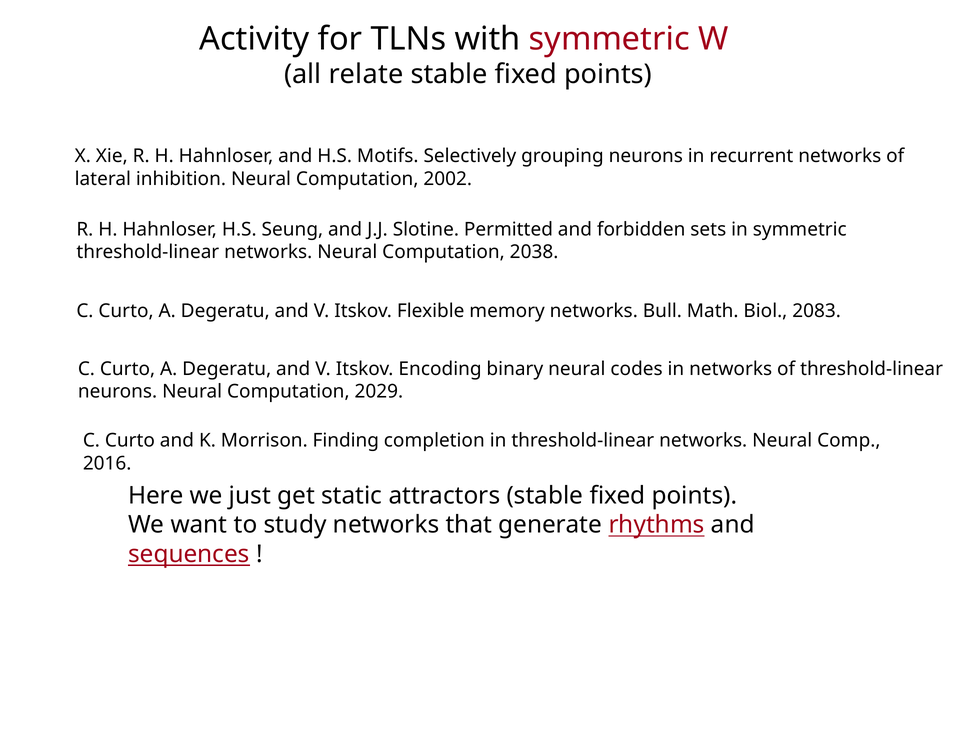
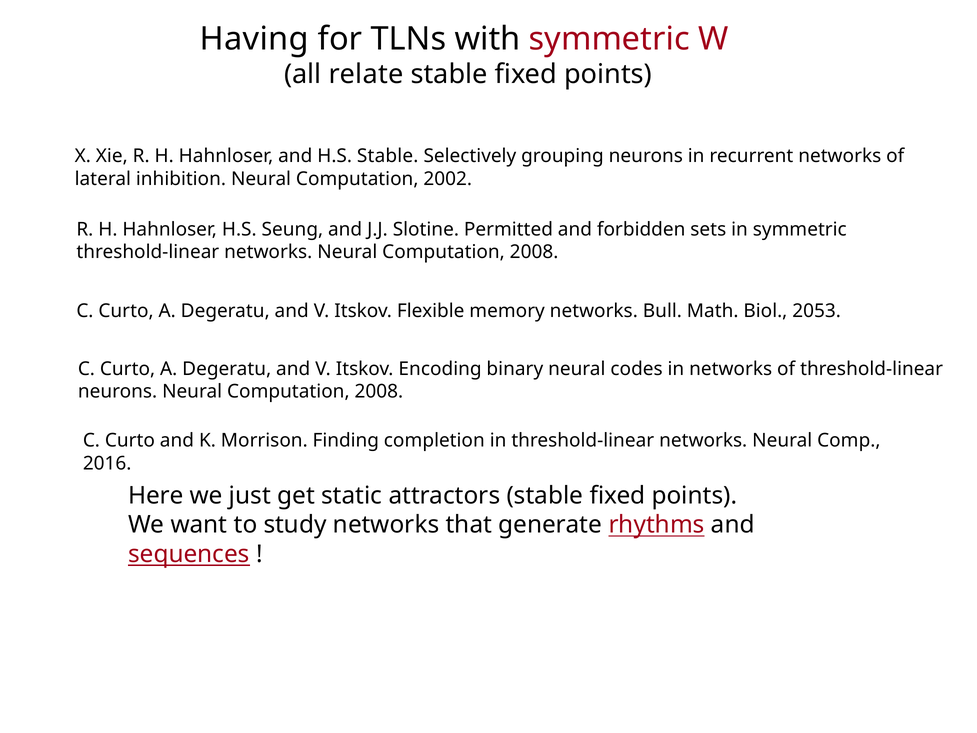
Activity: Activity -> Having
H.S Motifs: Motifs -> Stable
networks Neural Computation 2038: 2038 -> 2008
2083: 2083 -> 2053
neurons Neural Computation 2029: 2029 -> 2008
